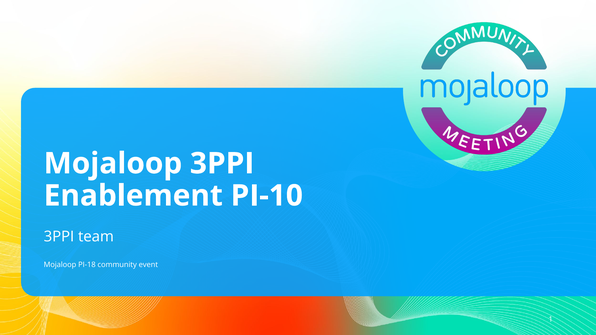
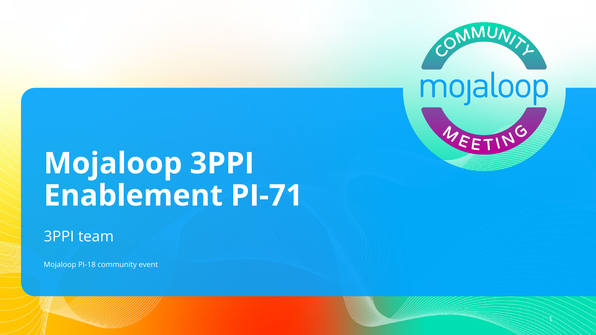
PI-10: PI-10 -> PI-71
